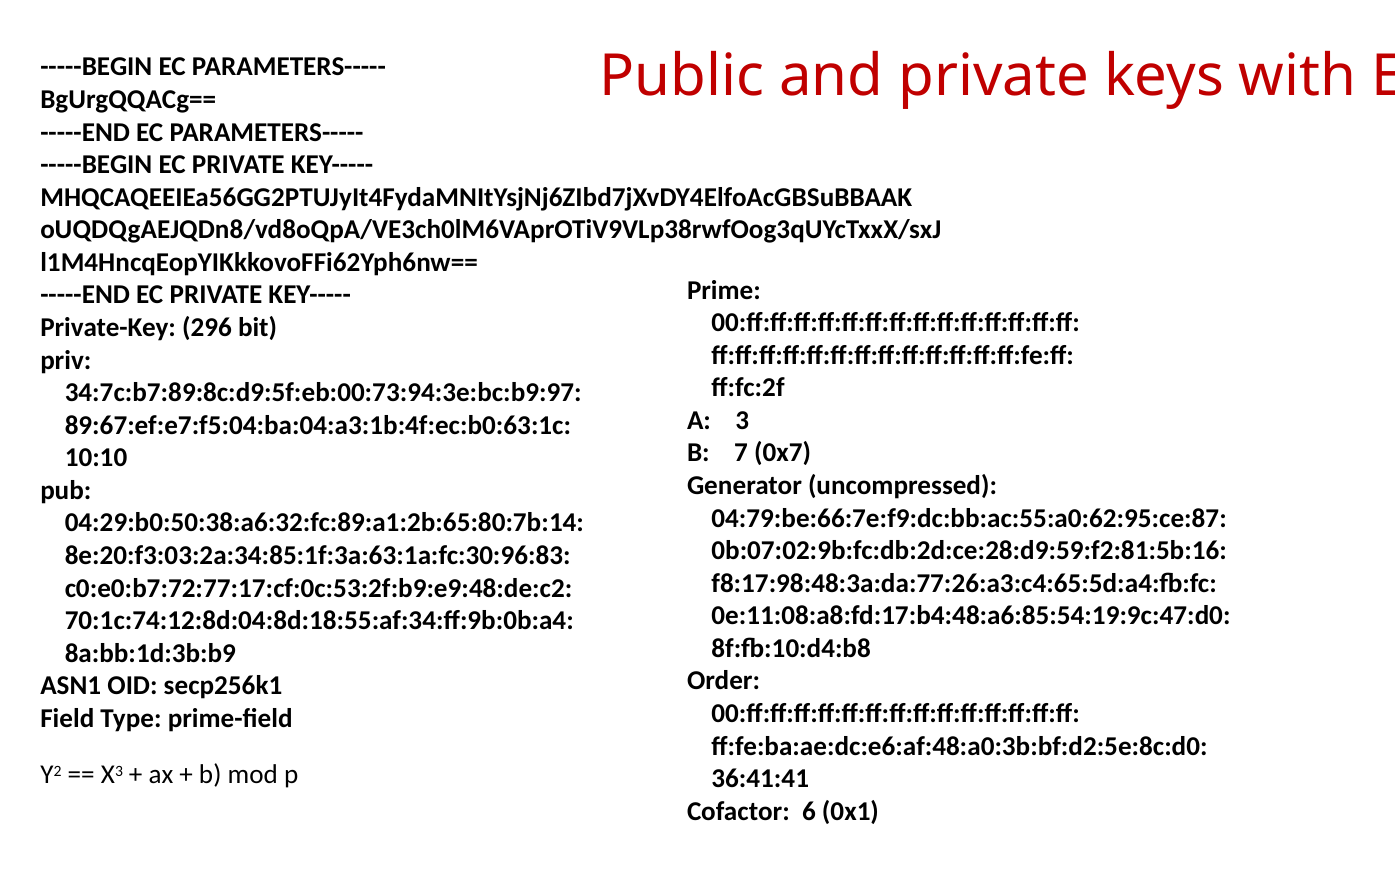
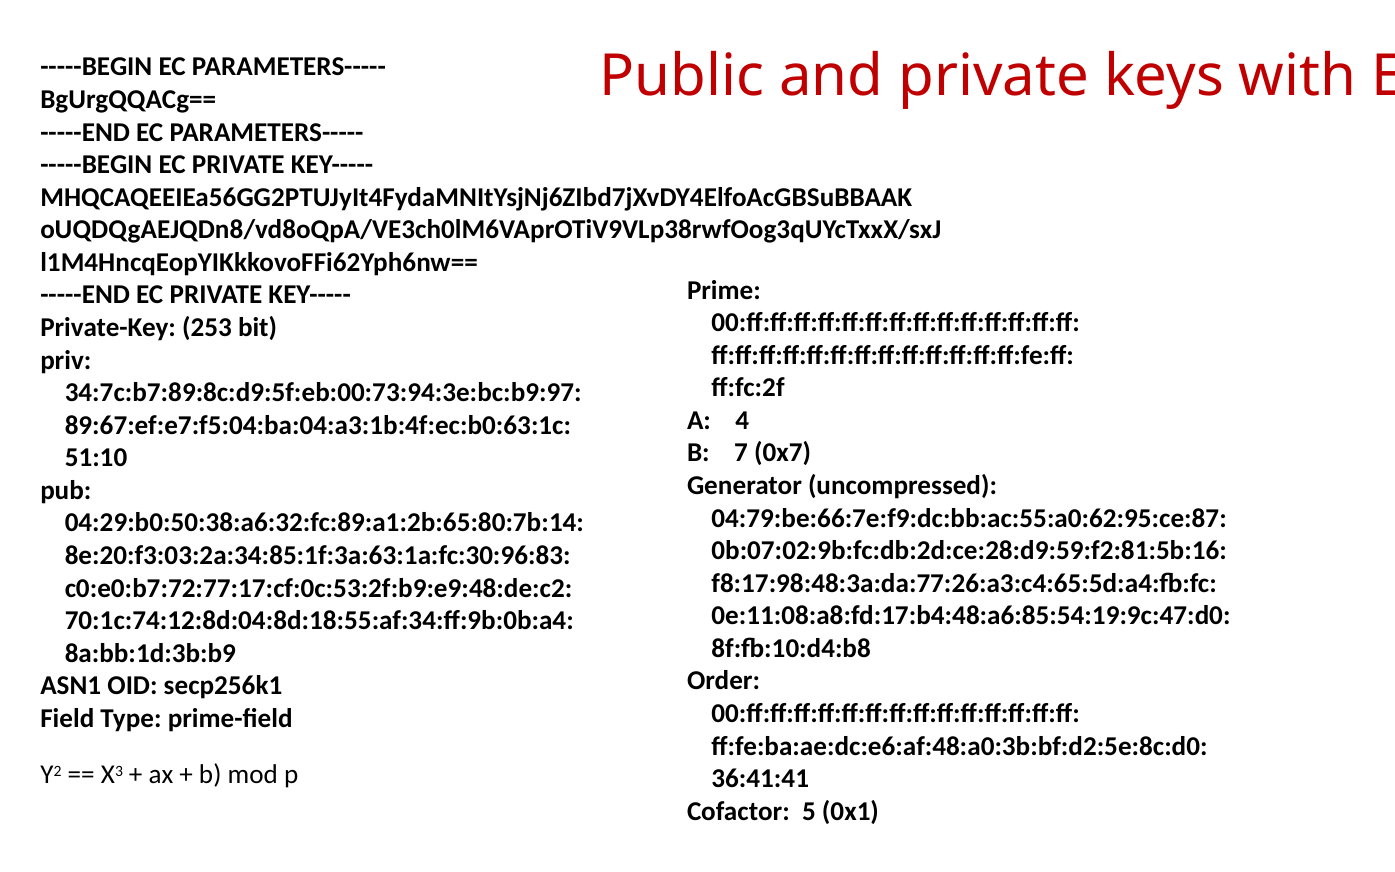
296: 296 -> 253
3: 3 -> 4
10:10: 10:10 -> 51:10
6: 6 -> 5
